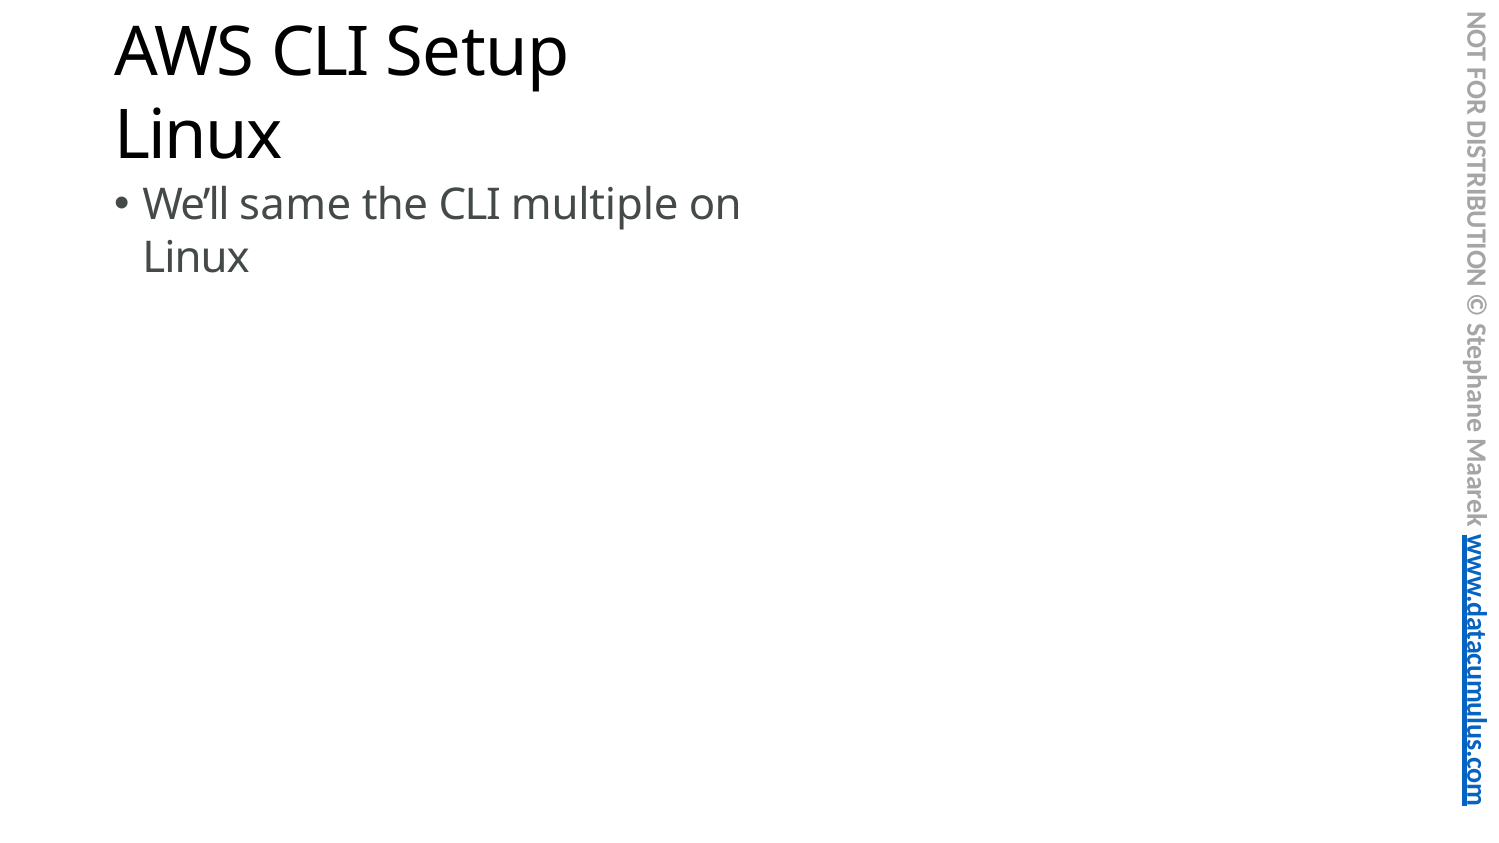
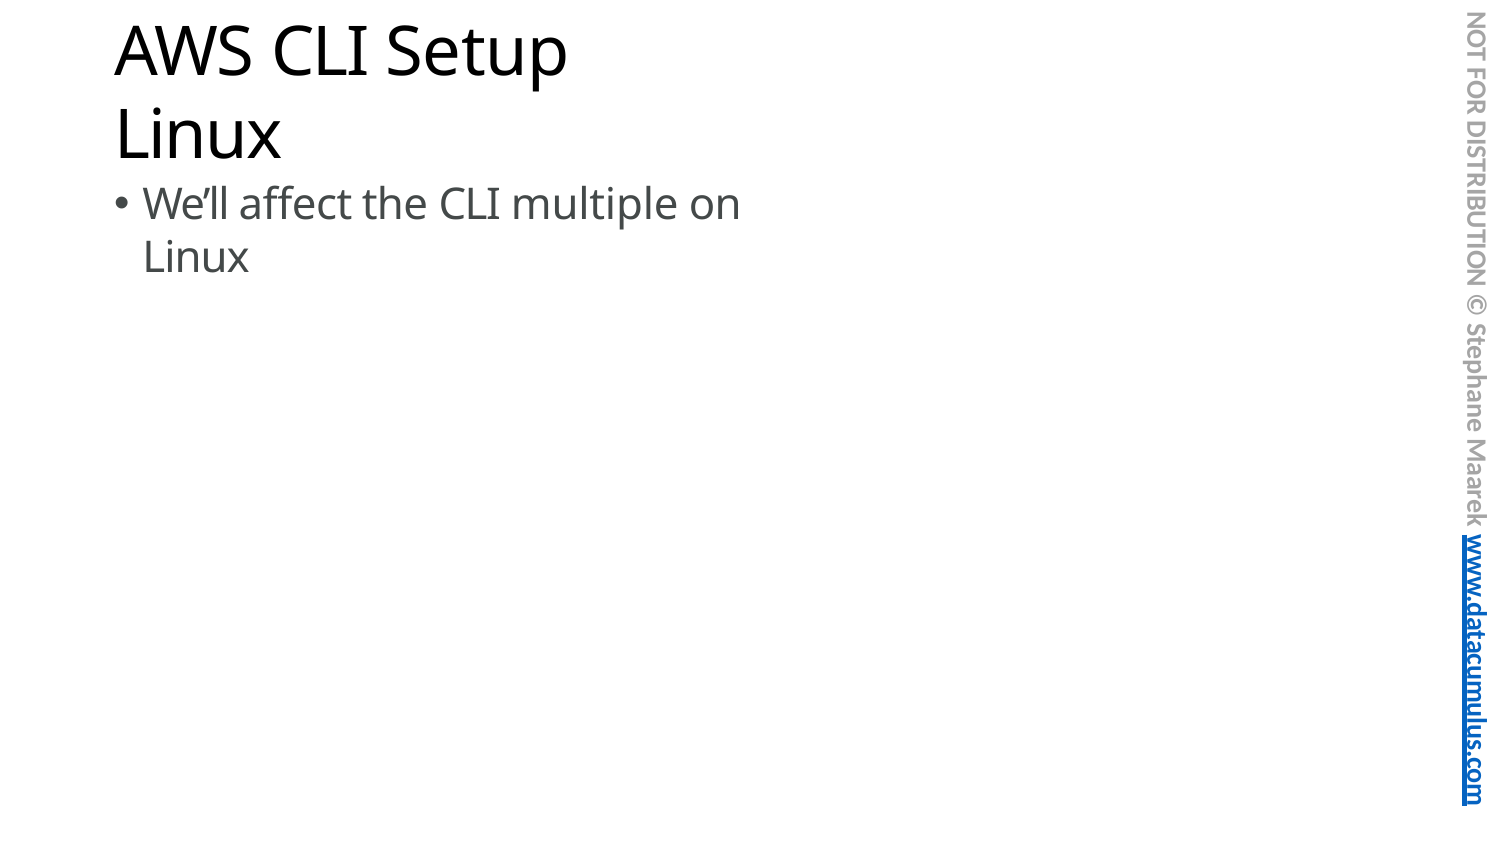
same: same -> affect
